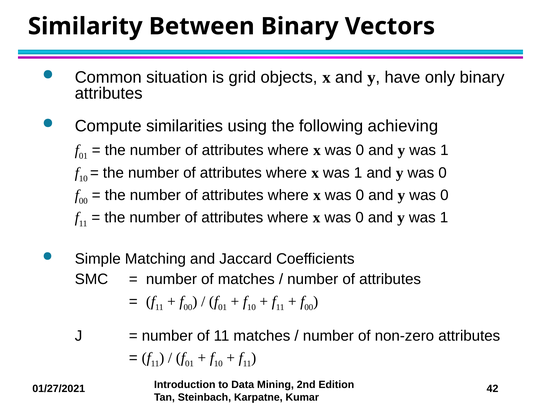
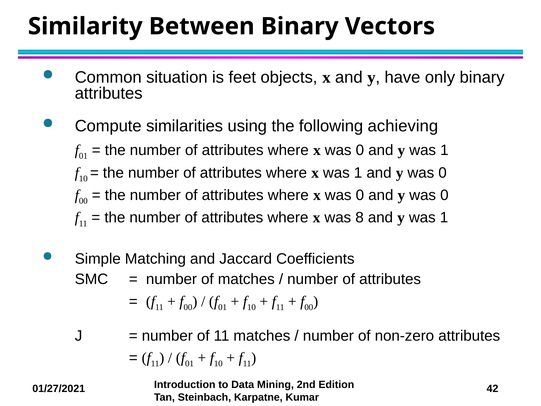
grid: grid -> feet
0 at (360, 217): 0 -> 8
